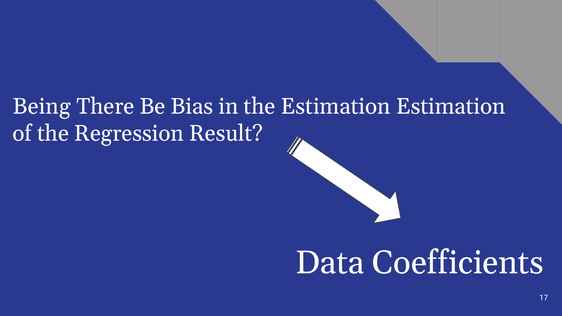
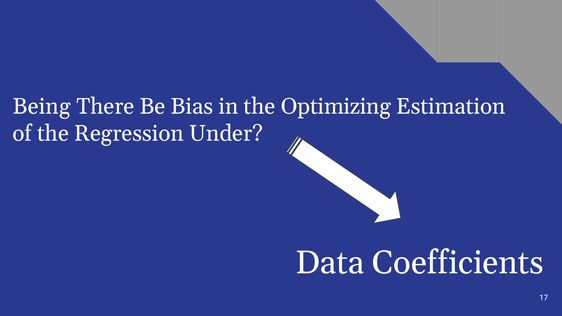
the Estimation: Estimation -> Optimizing
Result: Result -> Under
